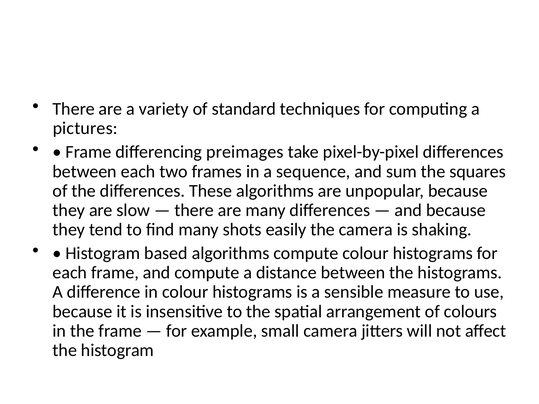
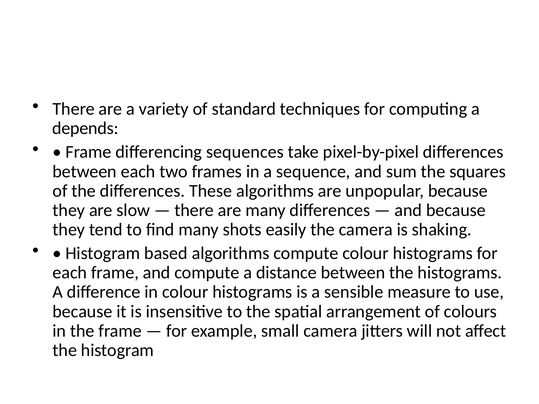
pictures: pictures -> depends
preimages: preimages -> sequences
